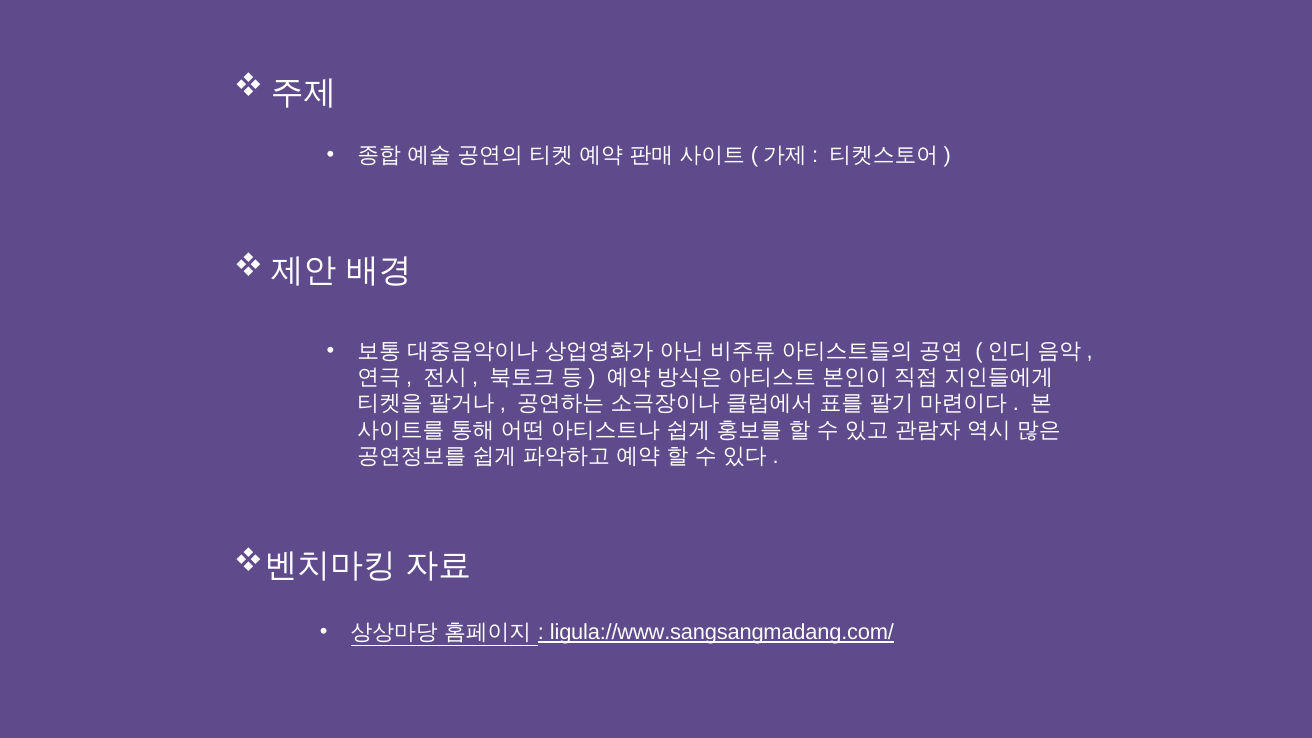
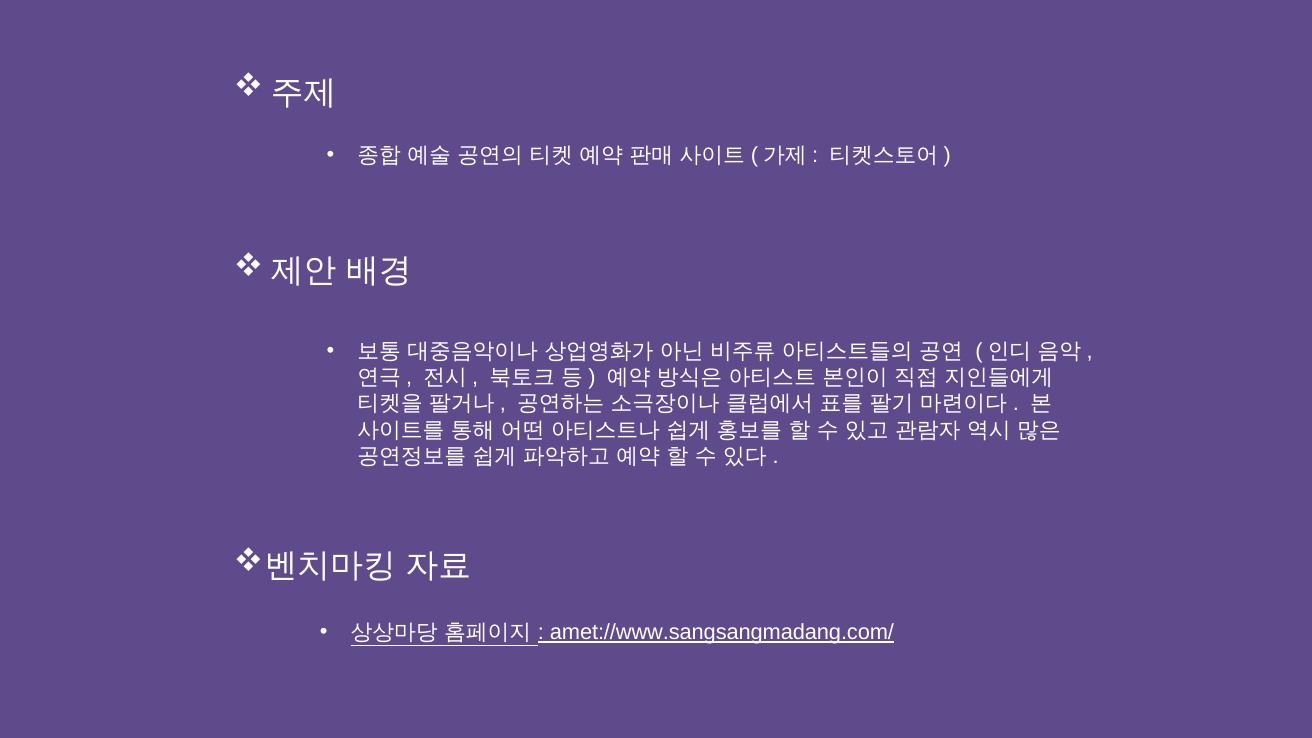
ligula://www.sangsangmadang.com/: ligula://www.sangsangmadang.com/ -> amet://www.sangsangmadang.com/
